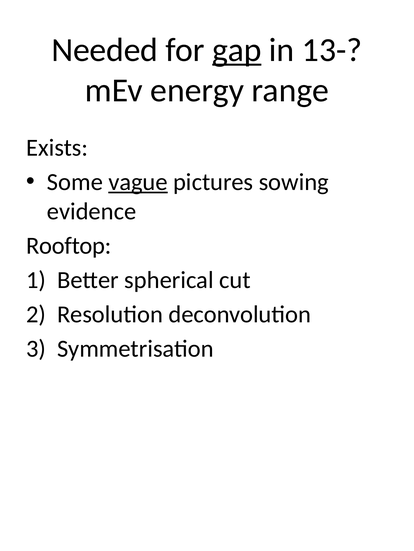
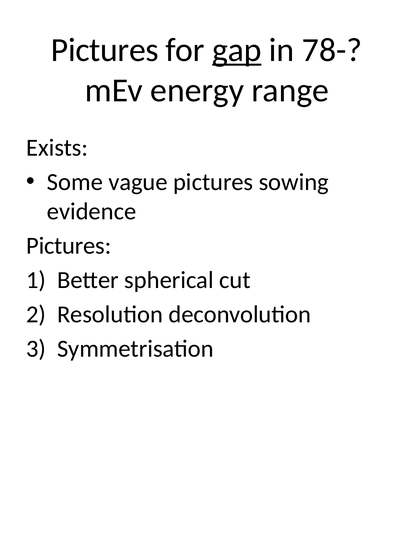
Needed at (105, 50): Needed -> Pictures
13-: 13- -> 78-
vague underline: present -> none
Rooftop at (69, 246): Rooftop -> Pictures
